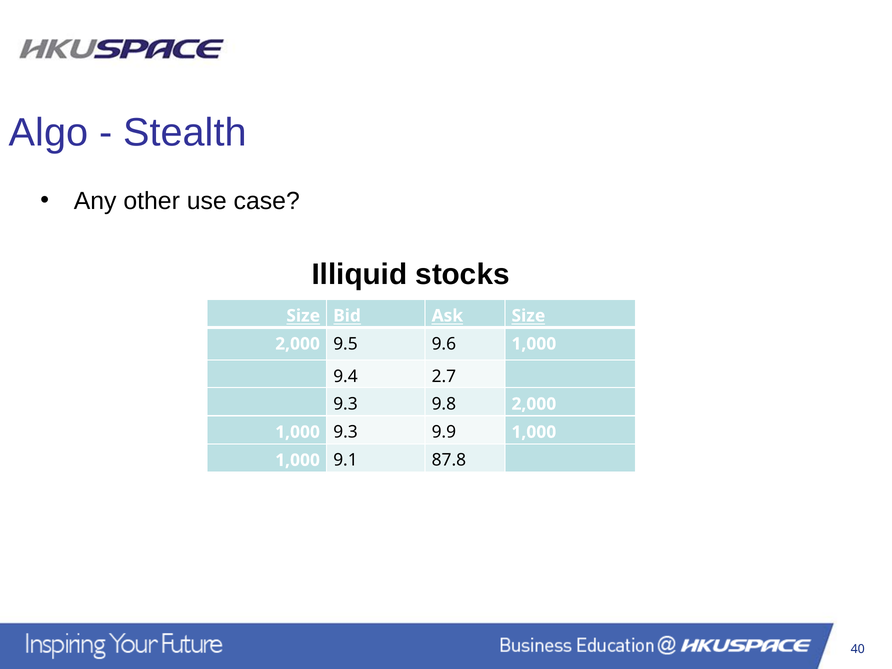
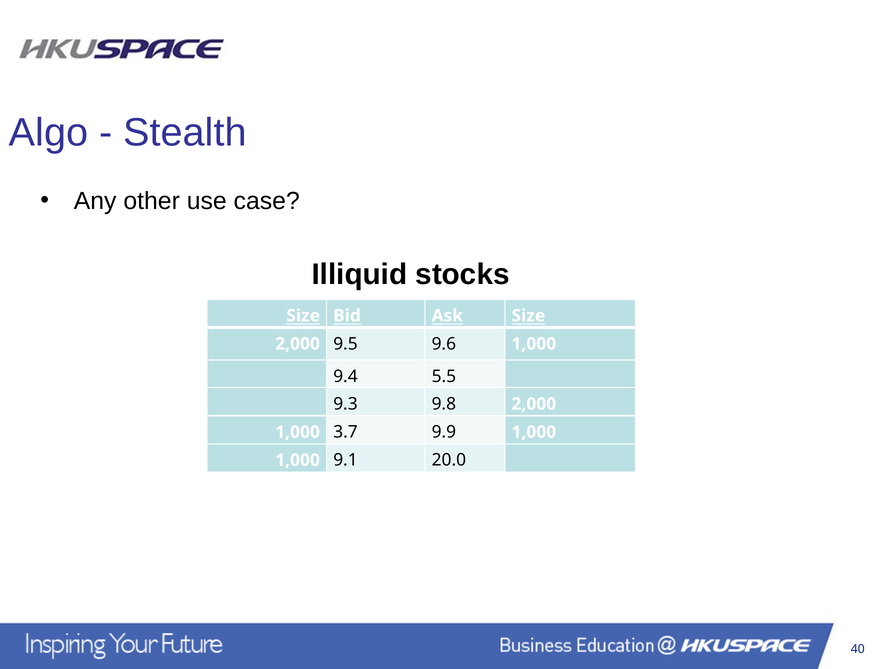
2.7: 2.7 -> 5.5
9.3 at (346, 432): 9.3 -> 3.7
87.8: 87.8 -> 20.0
